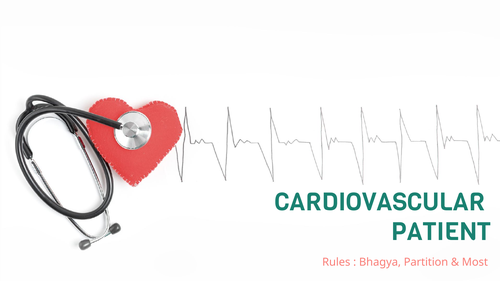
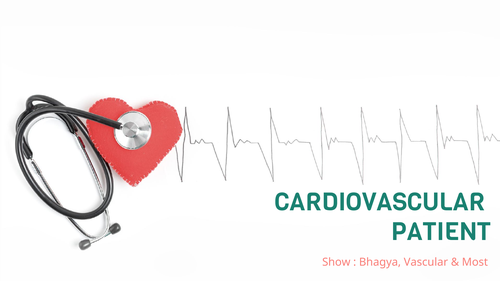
Rules: Rules -> Show
Partition: Partition -> Vascular
